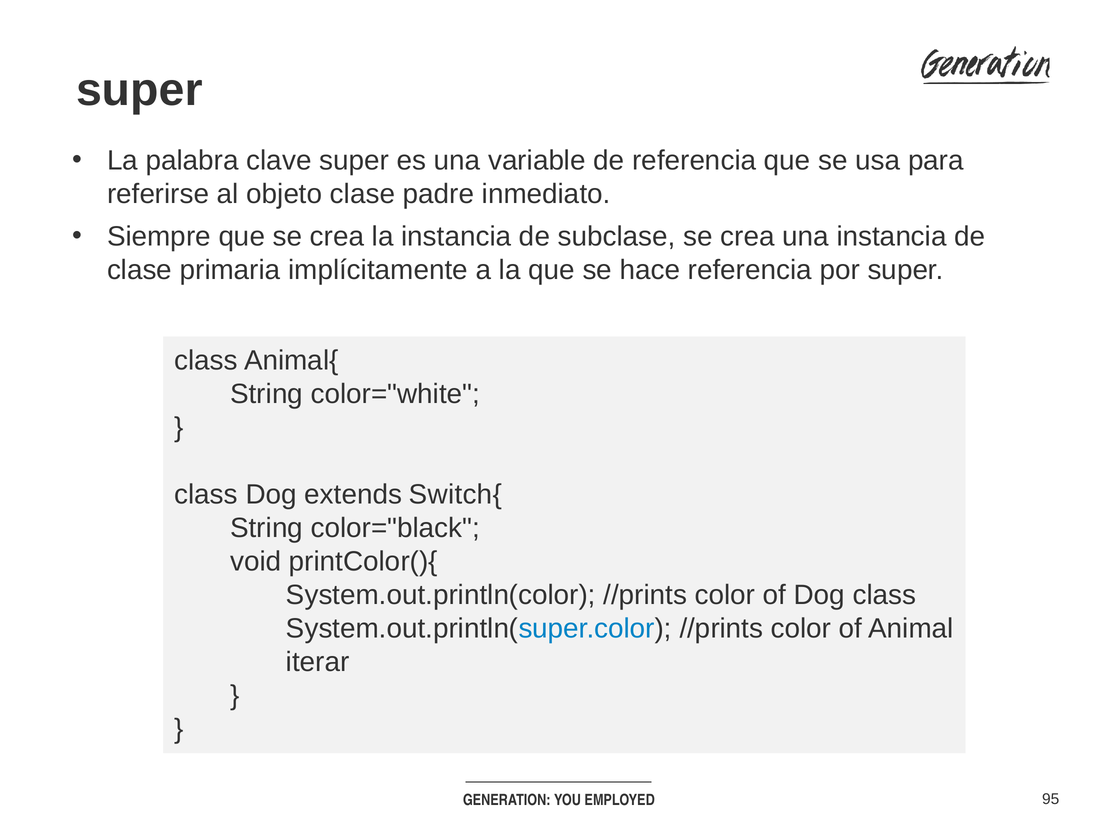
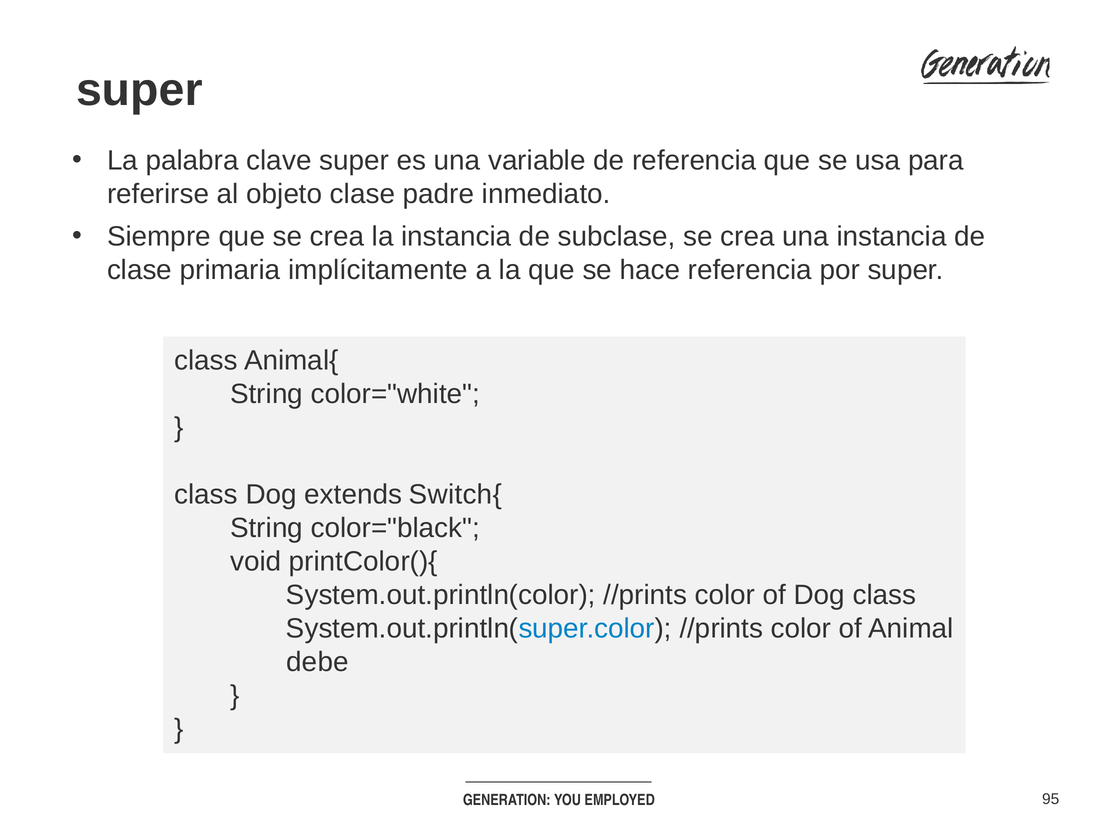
iterar: iterar -> debe
